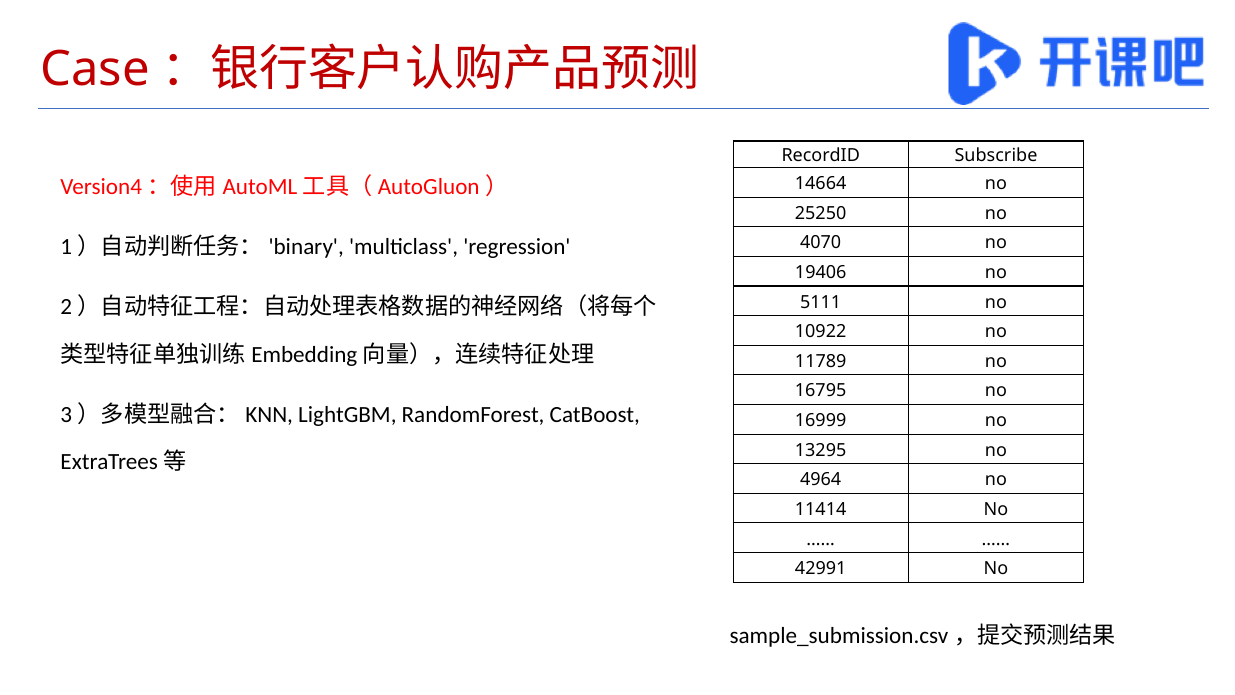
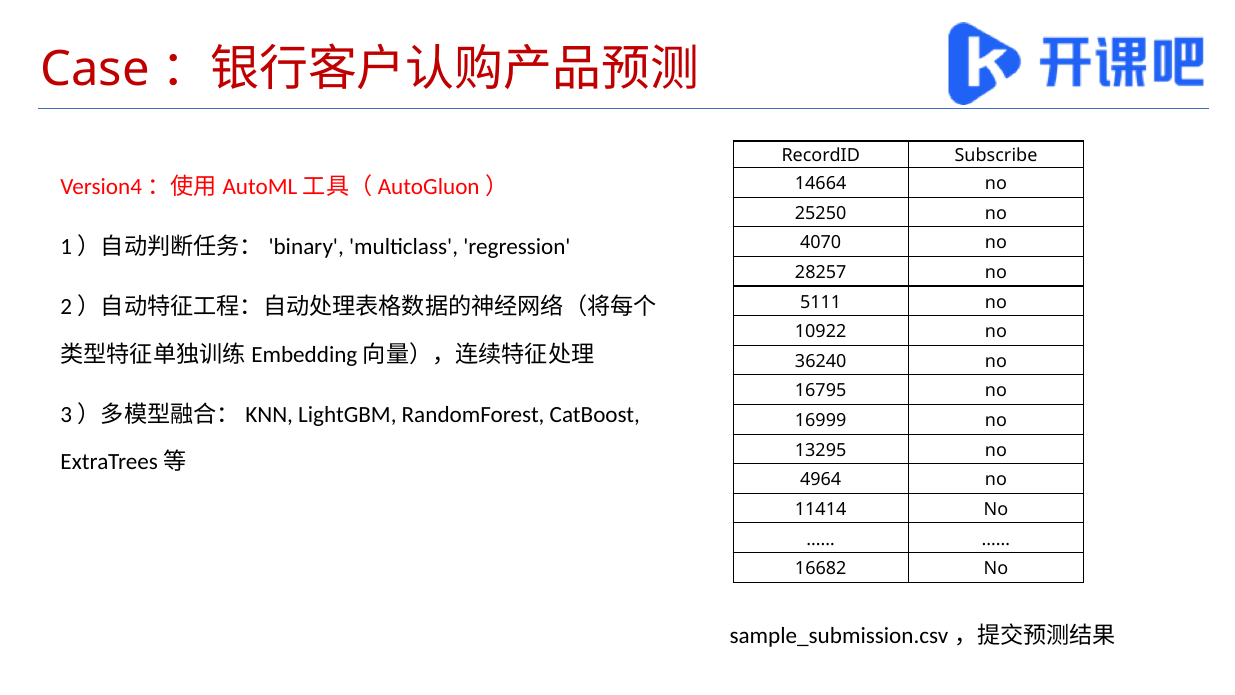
19406: 19406 -> 28257
11789: 11789 -> 36240
42991: 42991 -> 16682
